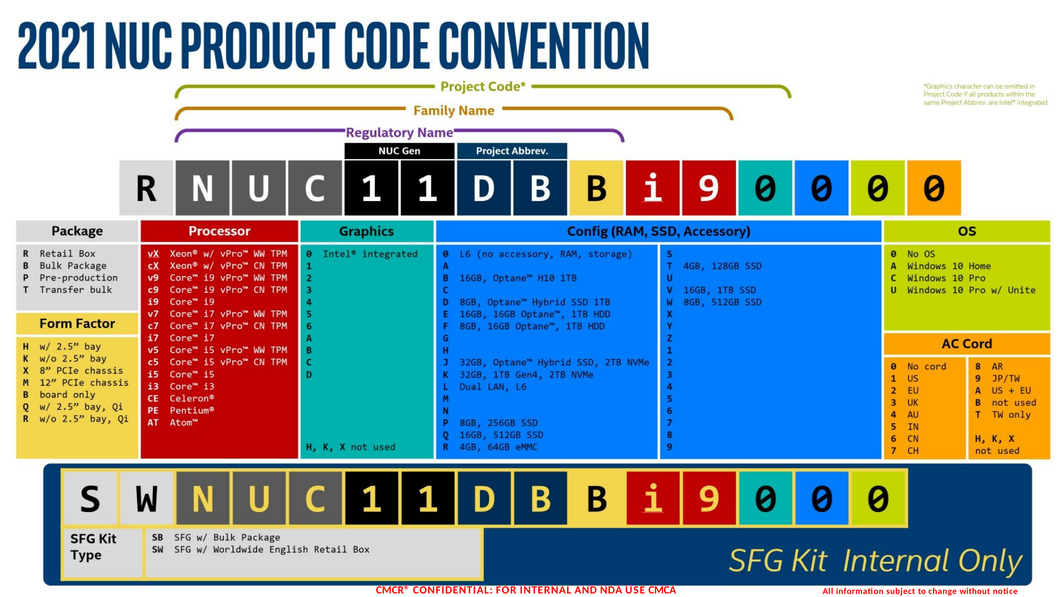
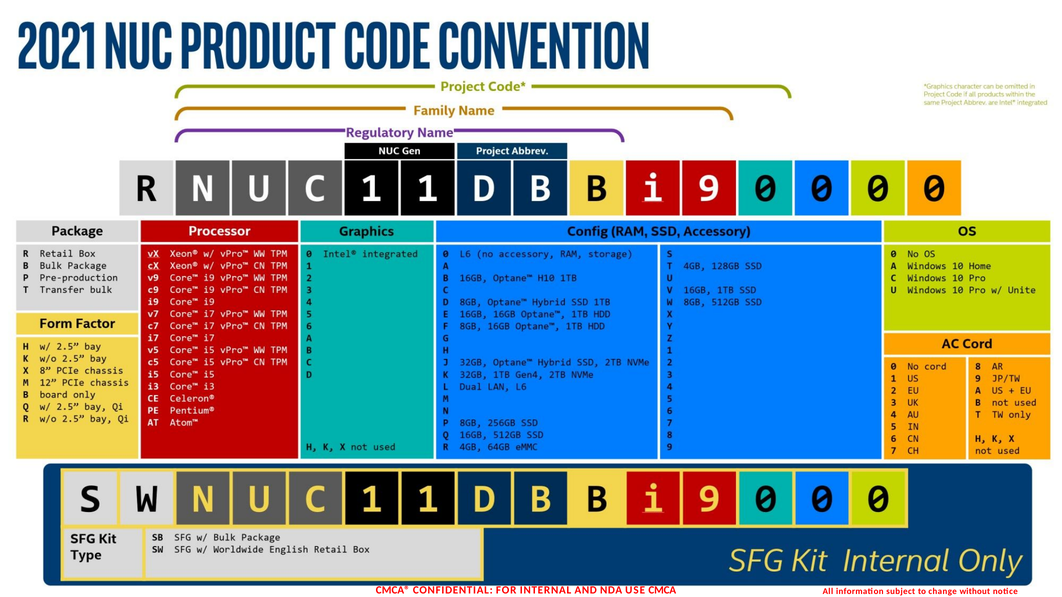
CMCR®: CMCR® -> CMCA®
